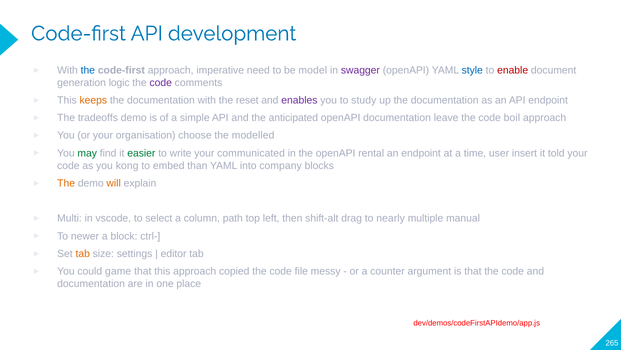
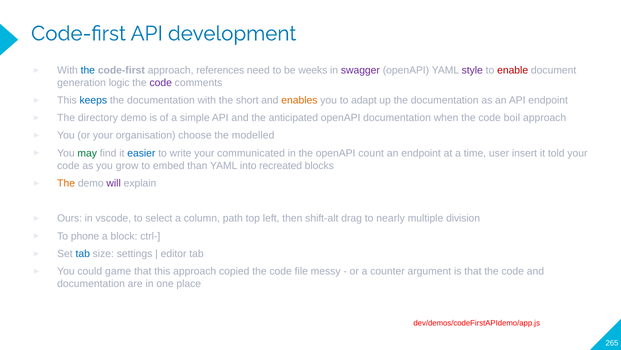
imperative: imperative -> references
model: model -> weeks
style colour: blue -> purple
keeps colour: orange -> blue
reset: reset -> short
enables colour: purple -> orange
study: study -> adapt
tradeoffs: tradeoffs -> directory
leave: leave -> when
easier colour: green -> blue
rental: rental -> count
kong: kong -> grow
company: company -> recreated
will colour: orange -> purple
Multi: Multi -> Ours
manual: manual -> division
newer: newer -> phone
tab at (83, 253) colour: orange -> blue
